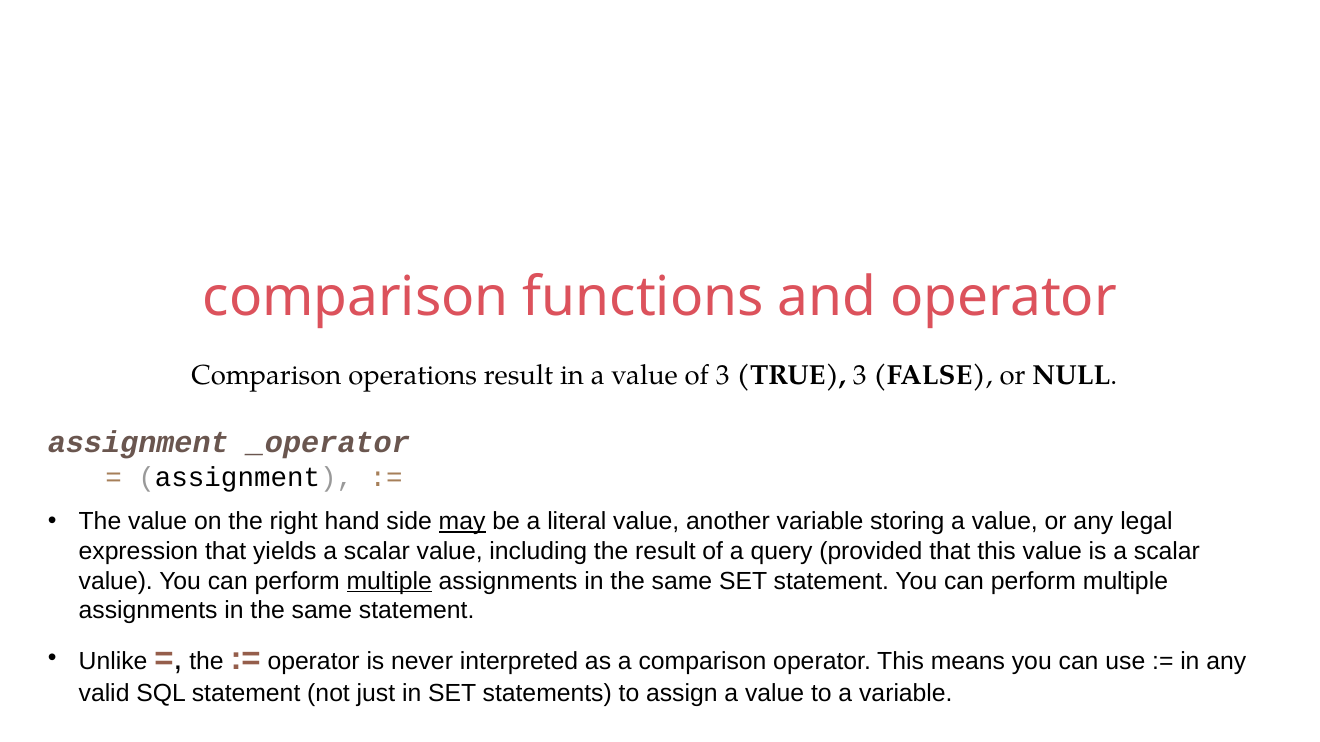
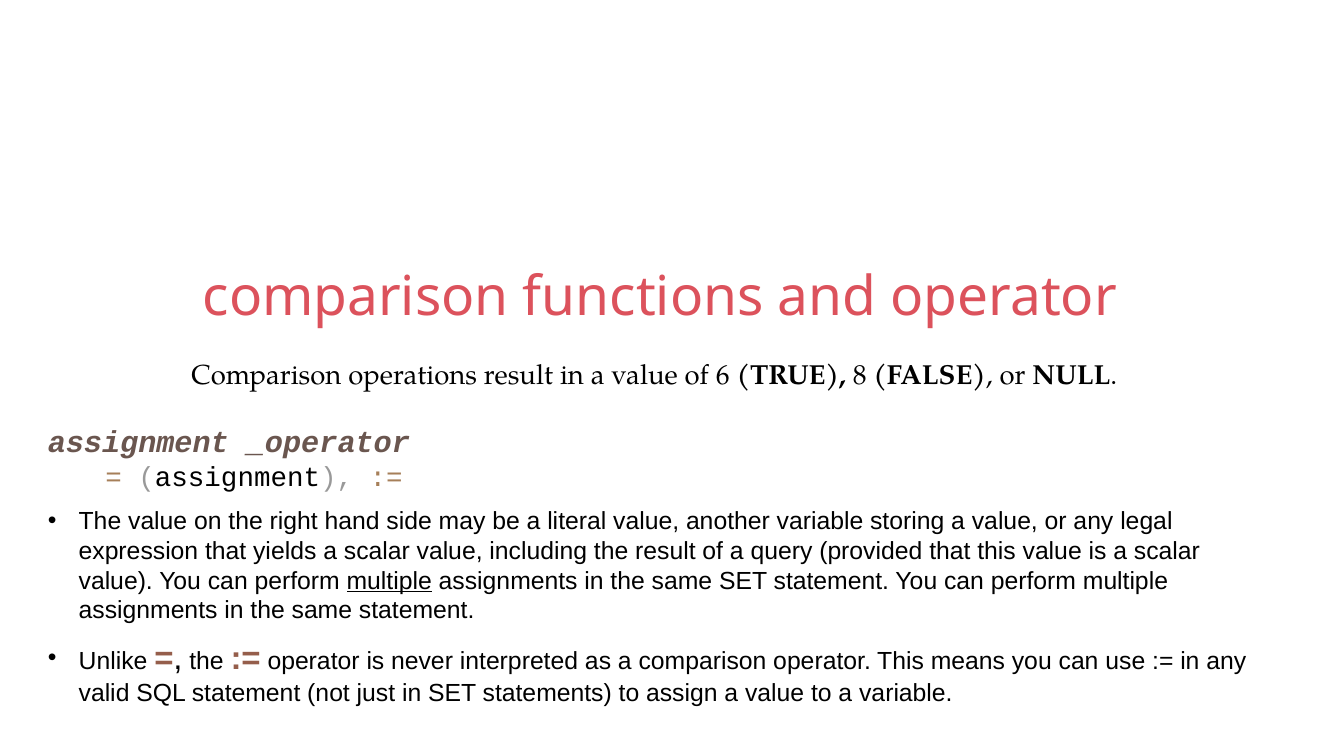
of 3: 3 -> 6
TRUE 3: 3 -> 8
may underline: present -> none
